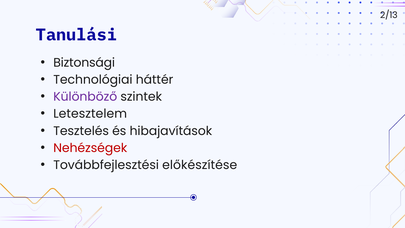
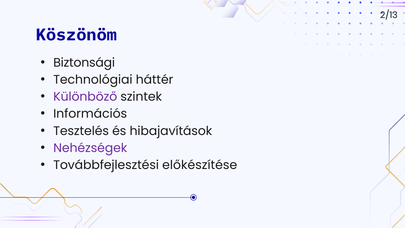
Tanulási: Tanulási -> Köszönöm
Letesztelem: Letesztelem -> Információs
Nehézségek colour: red -> purple
